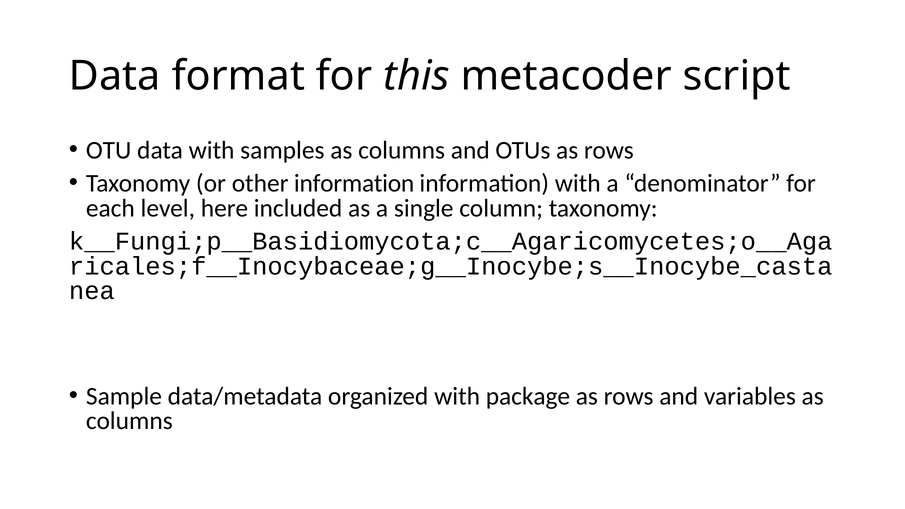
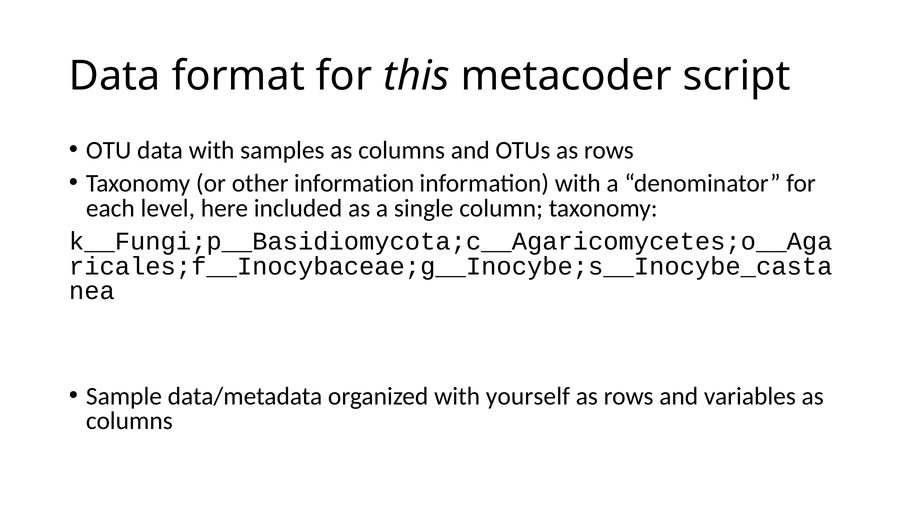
package: package -> yourself
